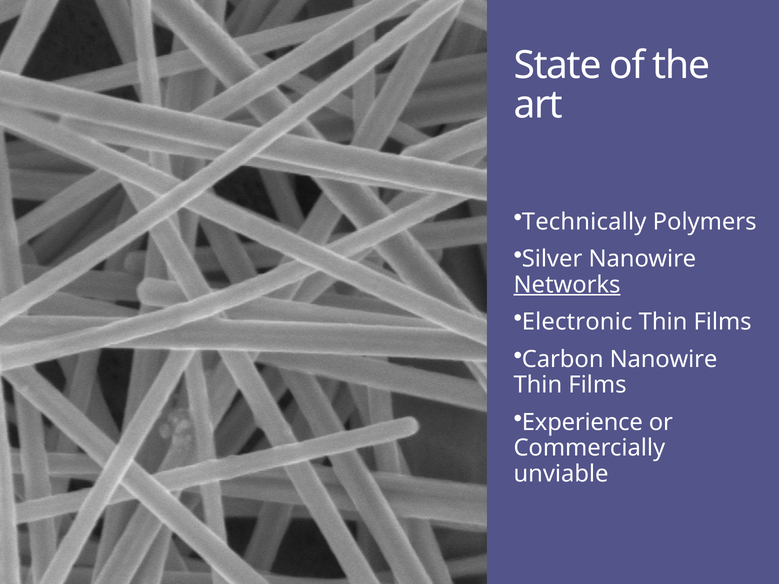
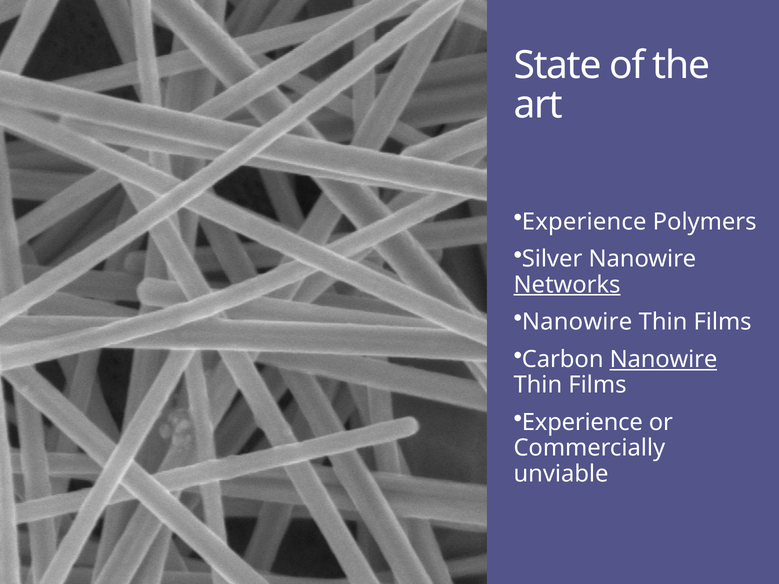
Technically at (584, 222): Technically -> Experience
Electronic at (577, 322): Electronic -> Nanowire
Nanowire at (663, 360) underline: none -> present
